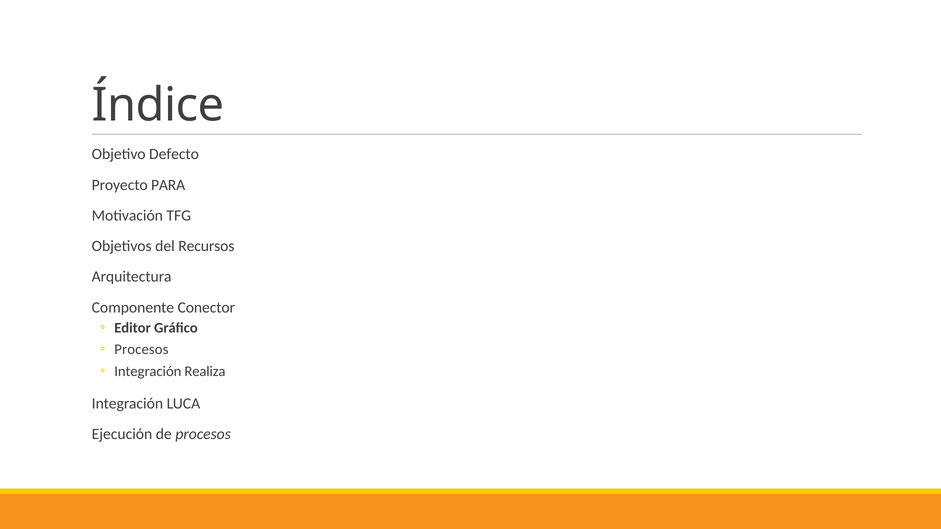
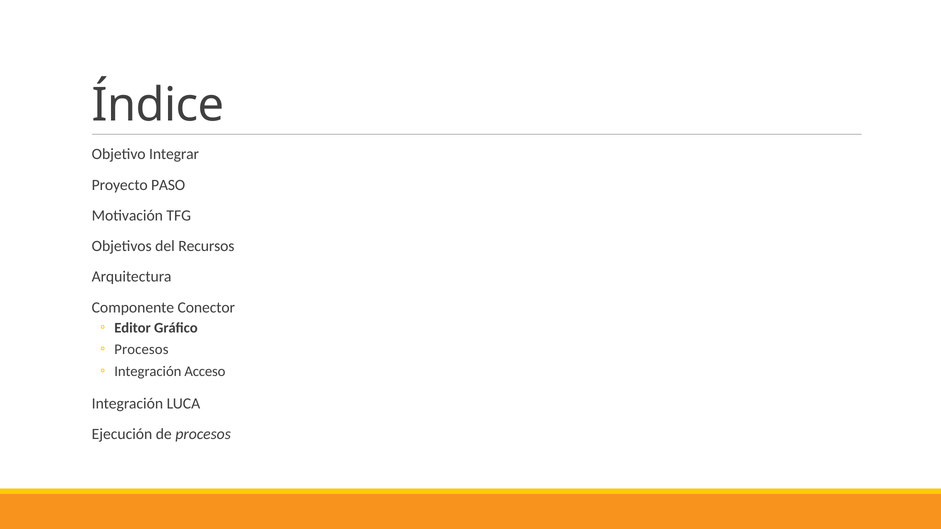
Defecto: Defecto -> Integrar
PARA: PARA -> PASO
Realiza: Realiza -> Acceso
